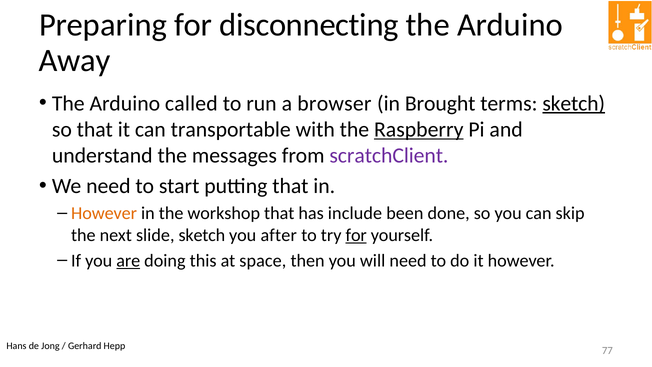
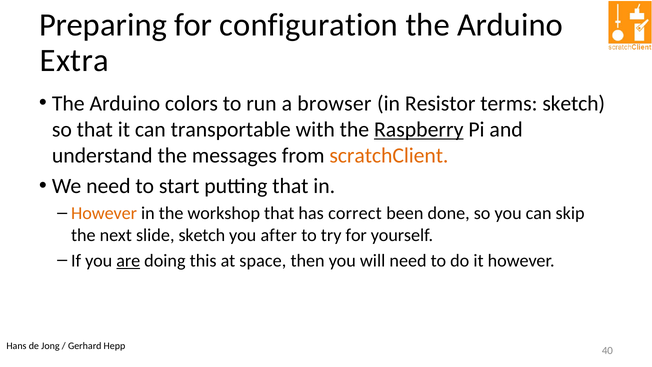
disconnecting: disconnecting -> configuration
Away: Away -> Extra
called: called -> colors
Brought: Brought -> Resistor
sketch at (574, 103) underline: present -> none
scratchClient colour: purple -> orange
include: include -> correct
for at (356, 235) underline: present -> none
77: 77 -> 40
